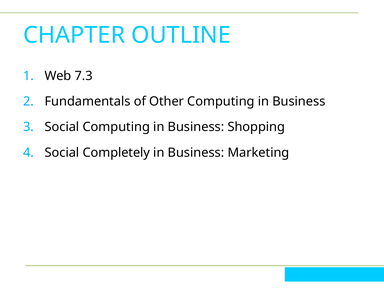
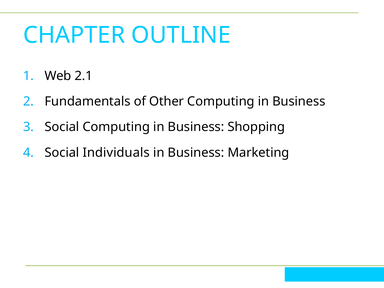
7.3: 7.3 -> 2.1
Completely: Completely -> Individuals
